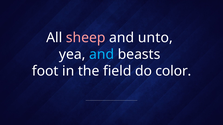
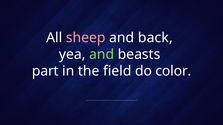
unto: unto -> back
and at (102, 55) colour: light blue -> light green
foot: foot -> part
